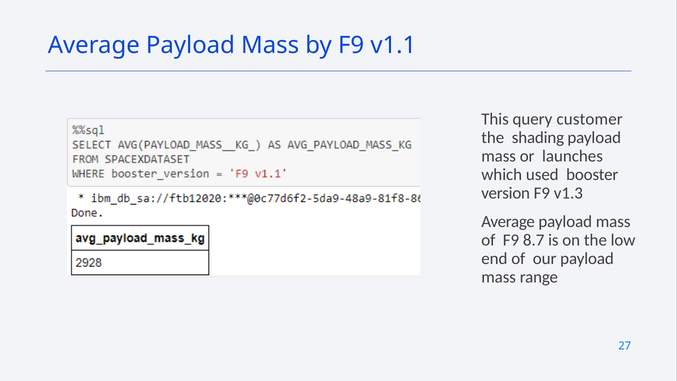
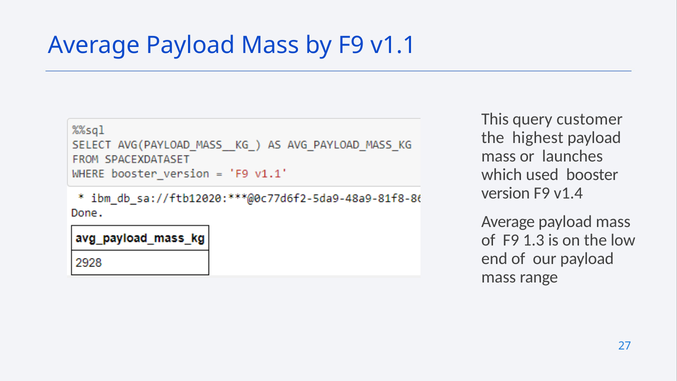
shading: shading -> highest
v1.3: v1.3 -> v1.4
8.7: 8.7 -> 1.3
